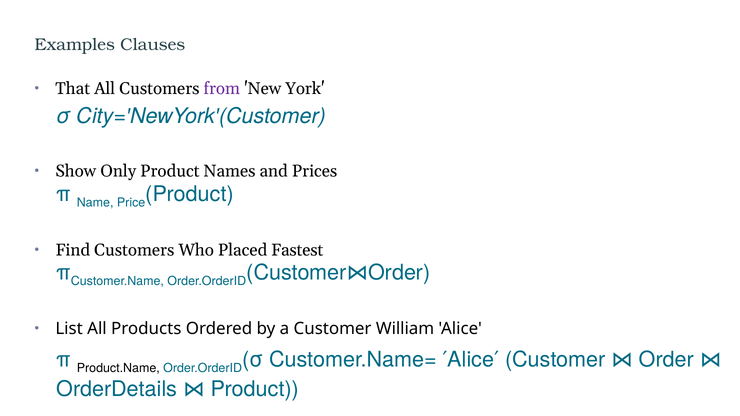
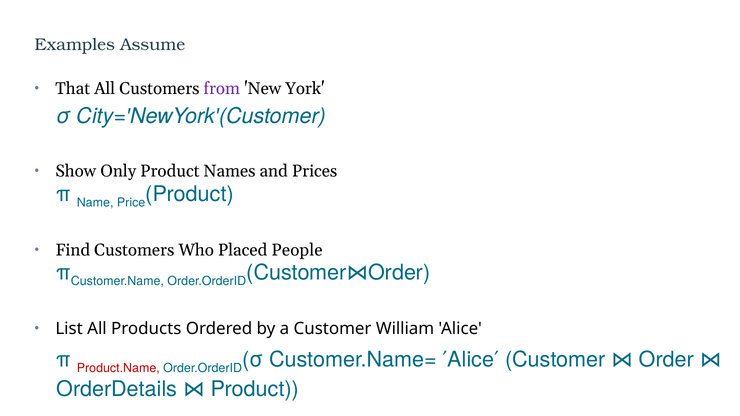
Clauses: Clauses -> Assume
Fastest: Fastest -> People
Product.Name colour: black -> red
